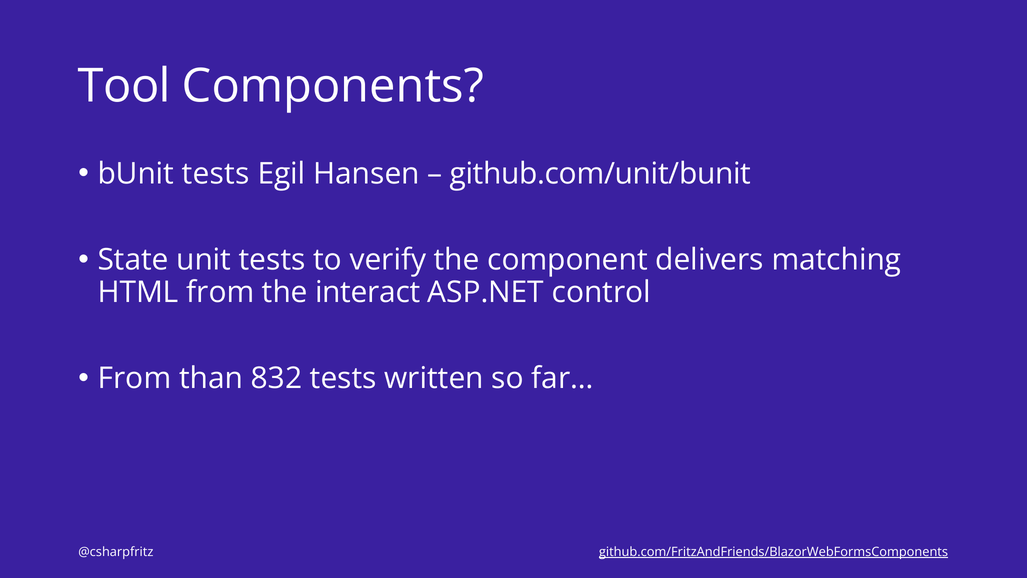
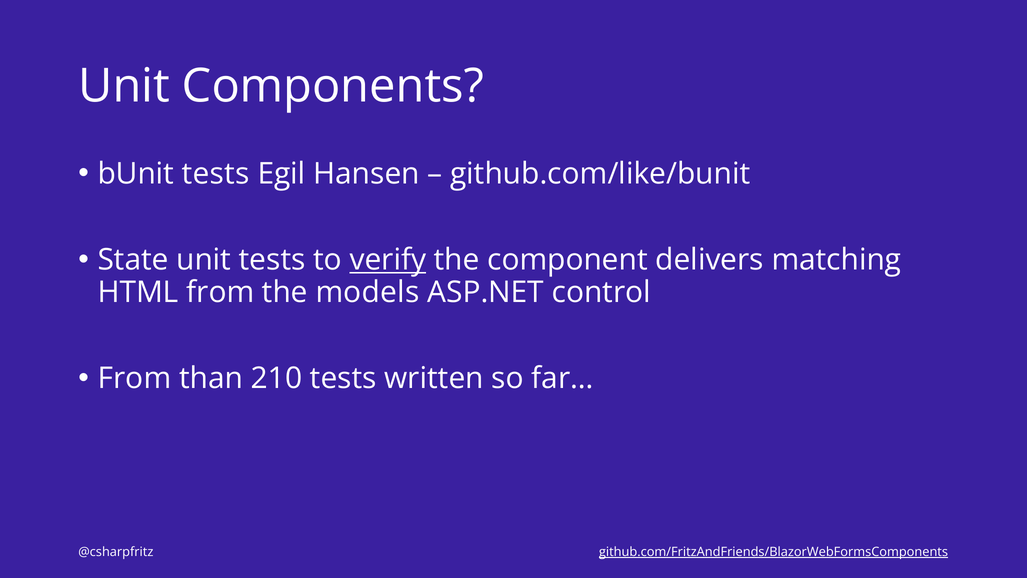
Tool at (124, 86): Tool -> Unit
github.com/unit/bunit: github.com/unit/bunit -> github.com/like/bunit
verify underline: none -> present
interact: interact -> models
832: 832 -> 210
